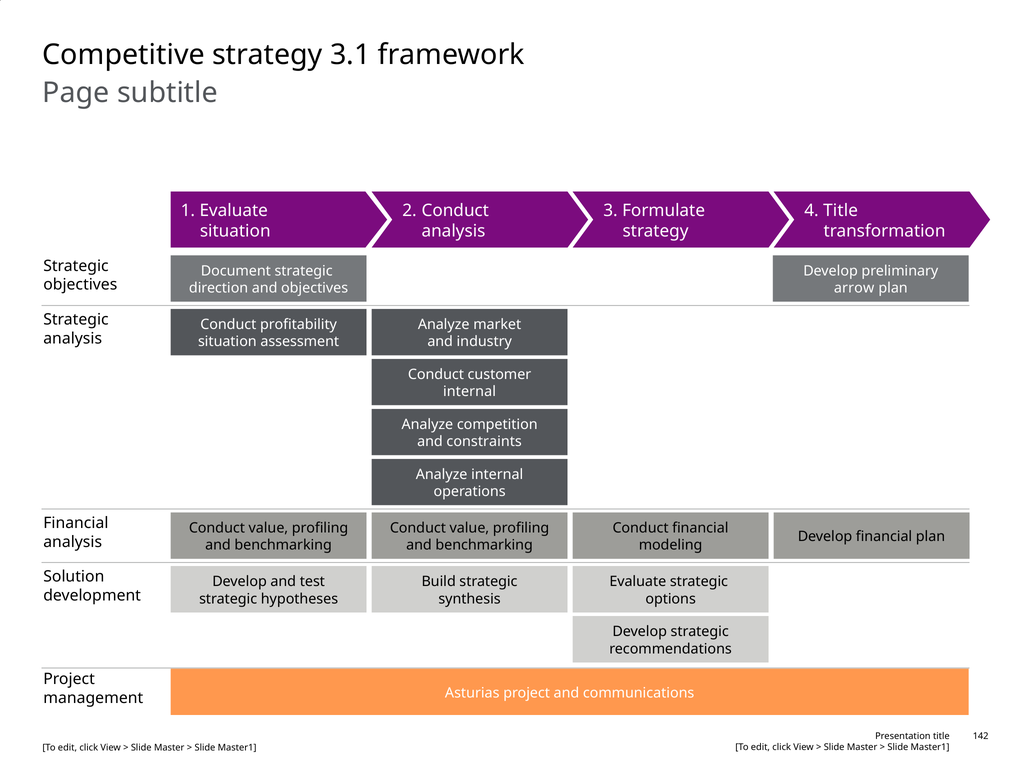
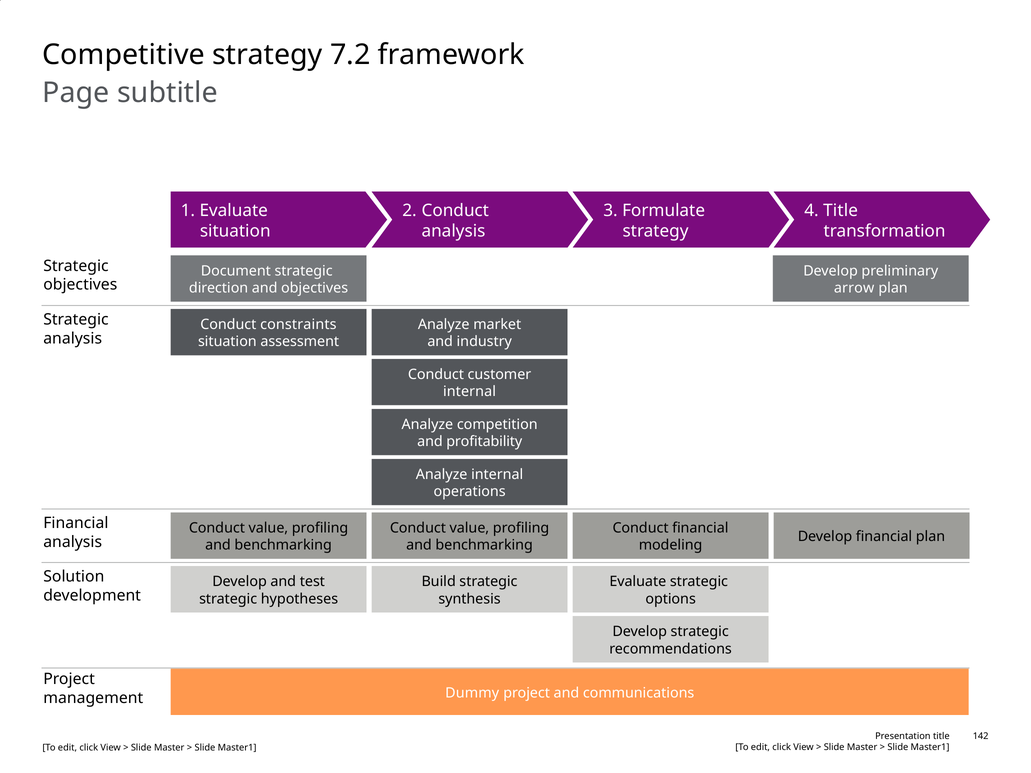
3.1: 3.1 -> 7.2
profitability: profitability -> constraints
constraints: constraints -> profitability
Asturias: Asturias -> Dummy
